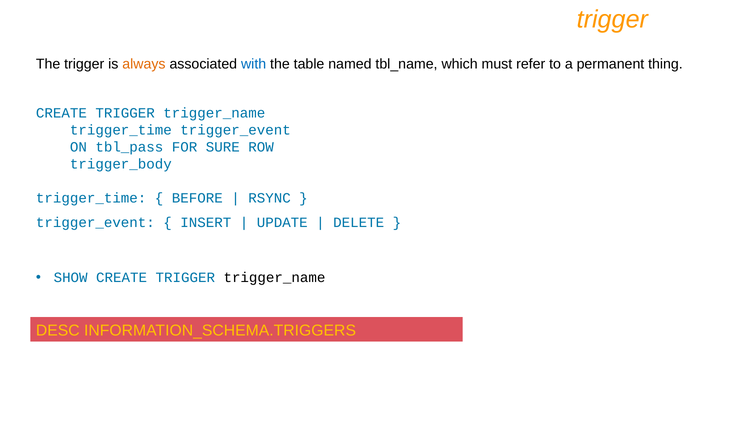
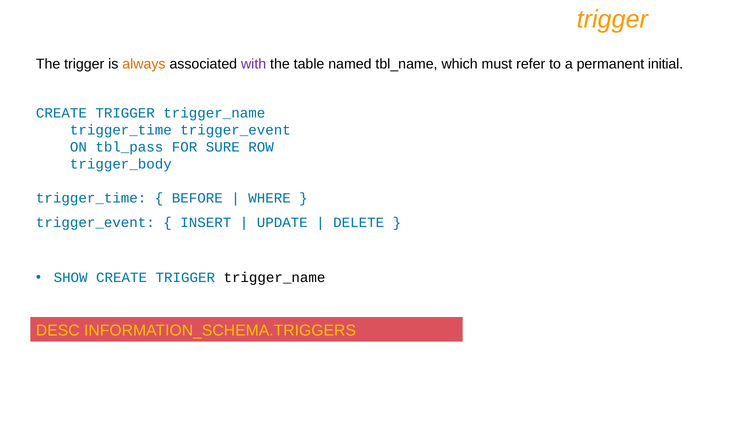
with colour: blue -> purple
thing: thing -> initial
RSYNC: RSYNC -> WHERE
